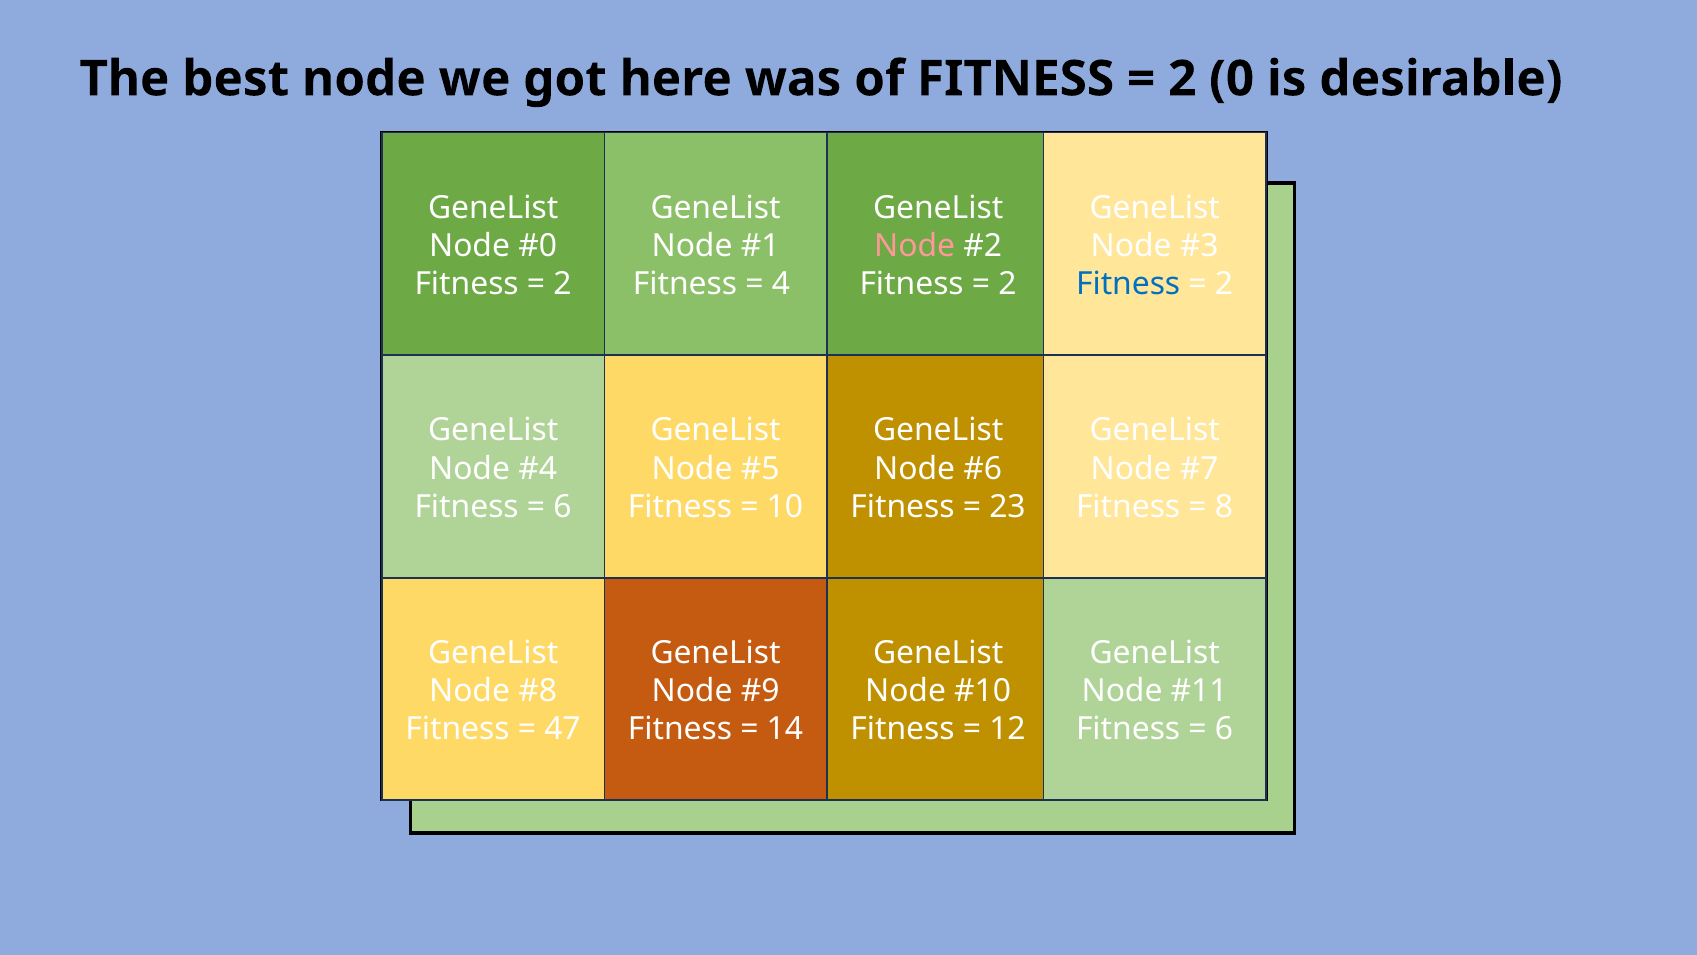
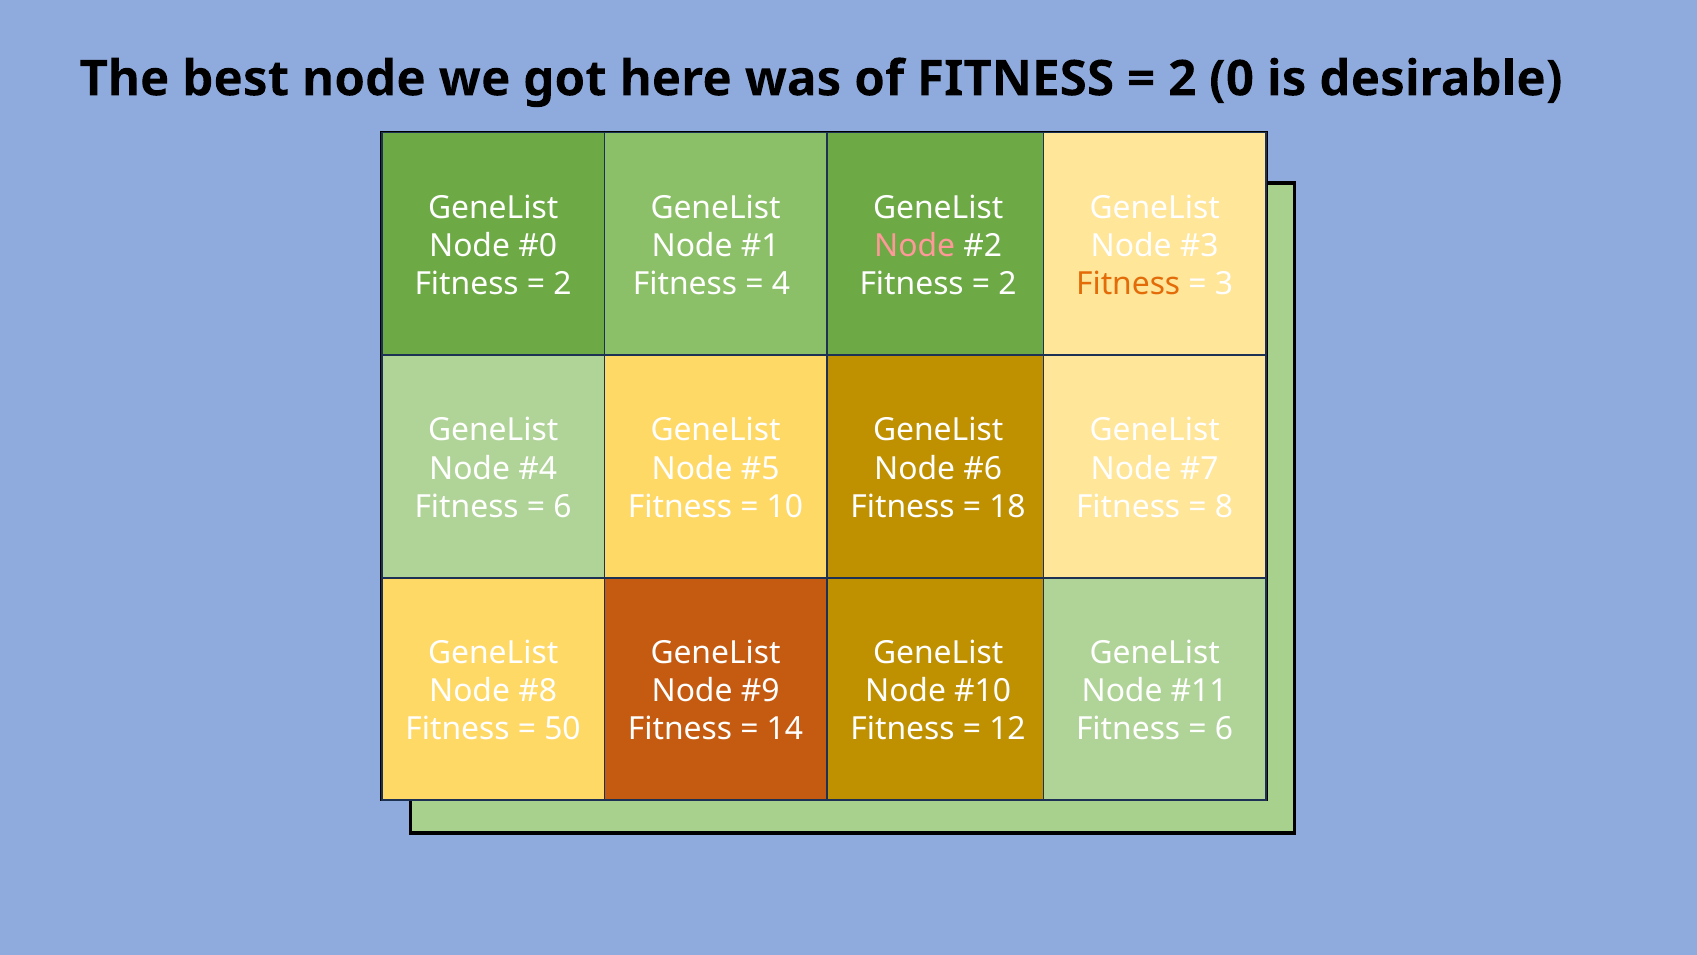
Fitness at (1128, 284) colour: blue -> orange
2 at (1224, 284): 2 -> 3
23: 23 -> 18
47: 47 -> 50
